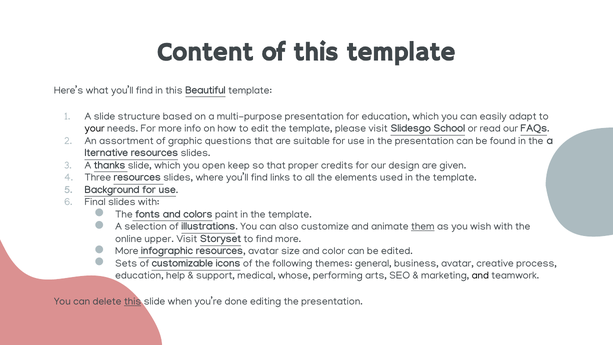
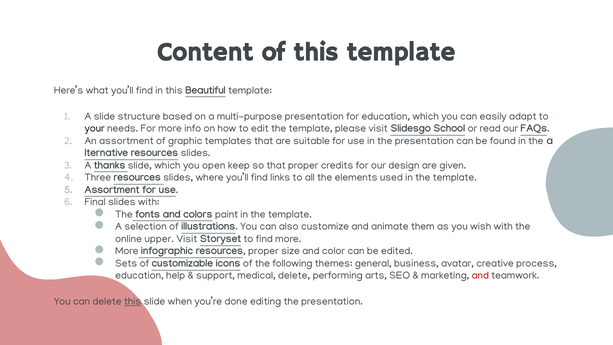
questions: questions -> templates
Background at (112, 190): Background -> Assortment
them underline: present -> none
resources avatar: avatar -> proper
medical whose: whose -> delete
and at (480, 275) colour: black -> red
